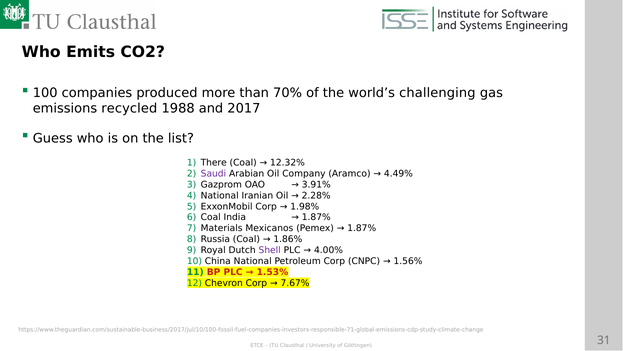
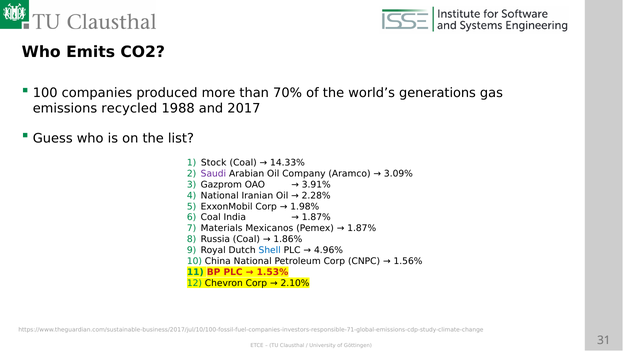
challenging: challenging -> generations
There: There -> Stock
12.32%: 12.32% -> 14.33%
4.49%: 4.49% -> 3.09%
Shell colour: purple -> blue
4.00%: 4.00% -> 4.96%
7.67%: 7.67% -> 2.10%
